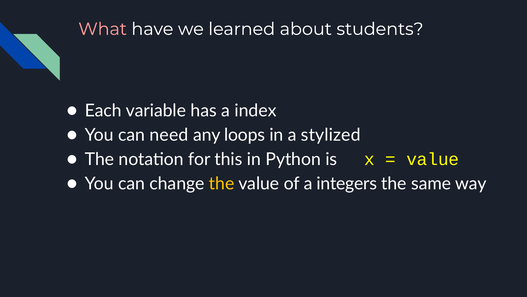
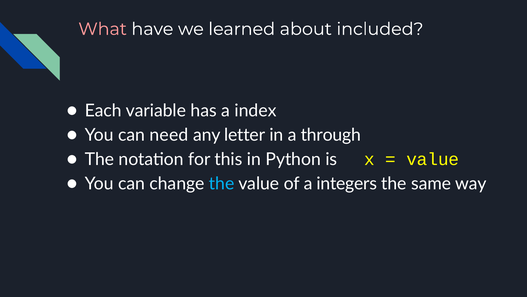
students: students -> included
loops: loops -> letter
stylized: stylized -> through
the at (222, 183) colour: yellow -> light blue
